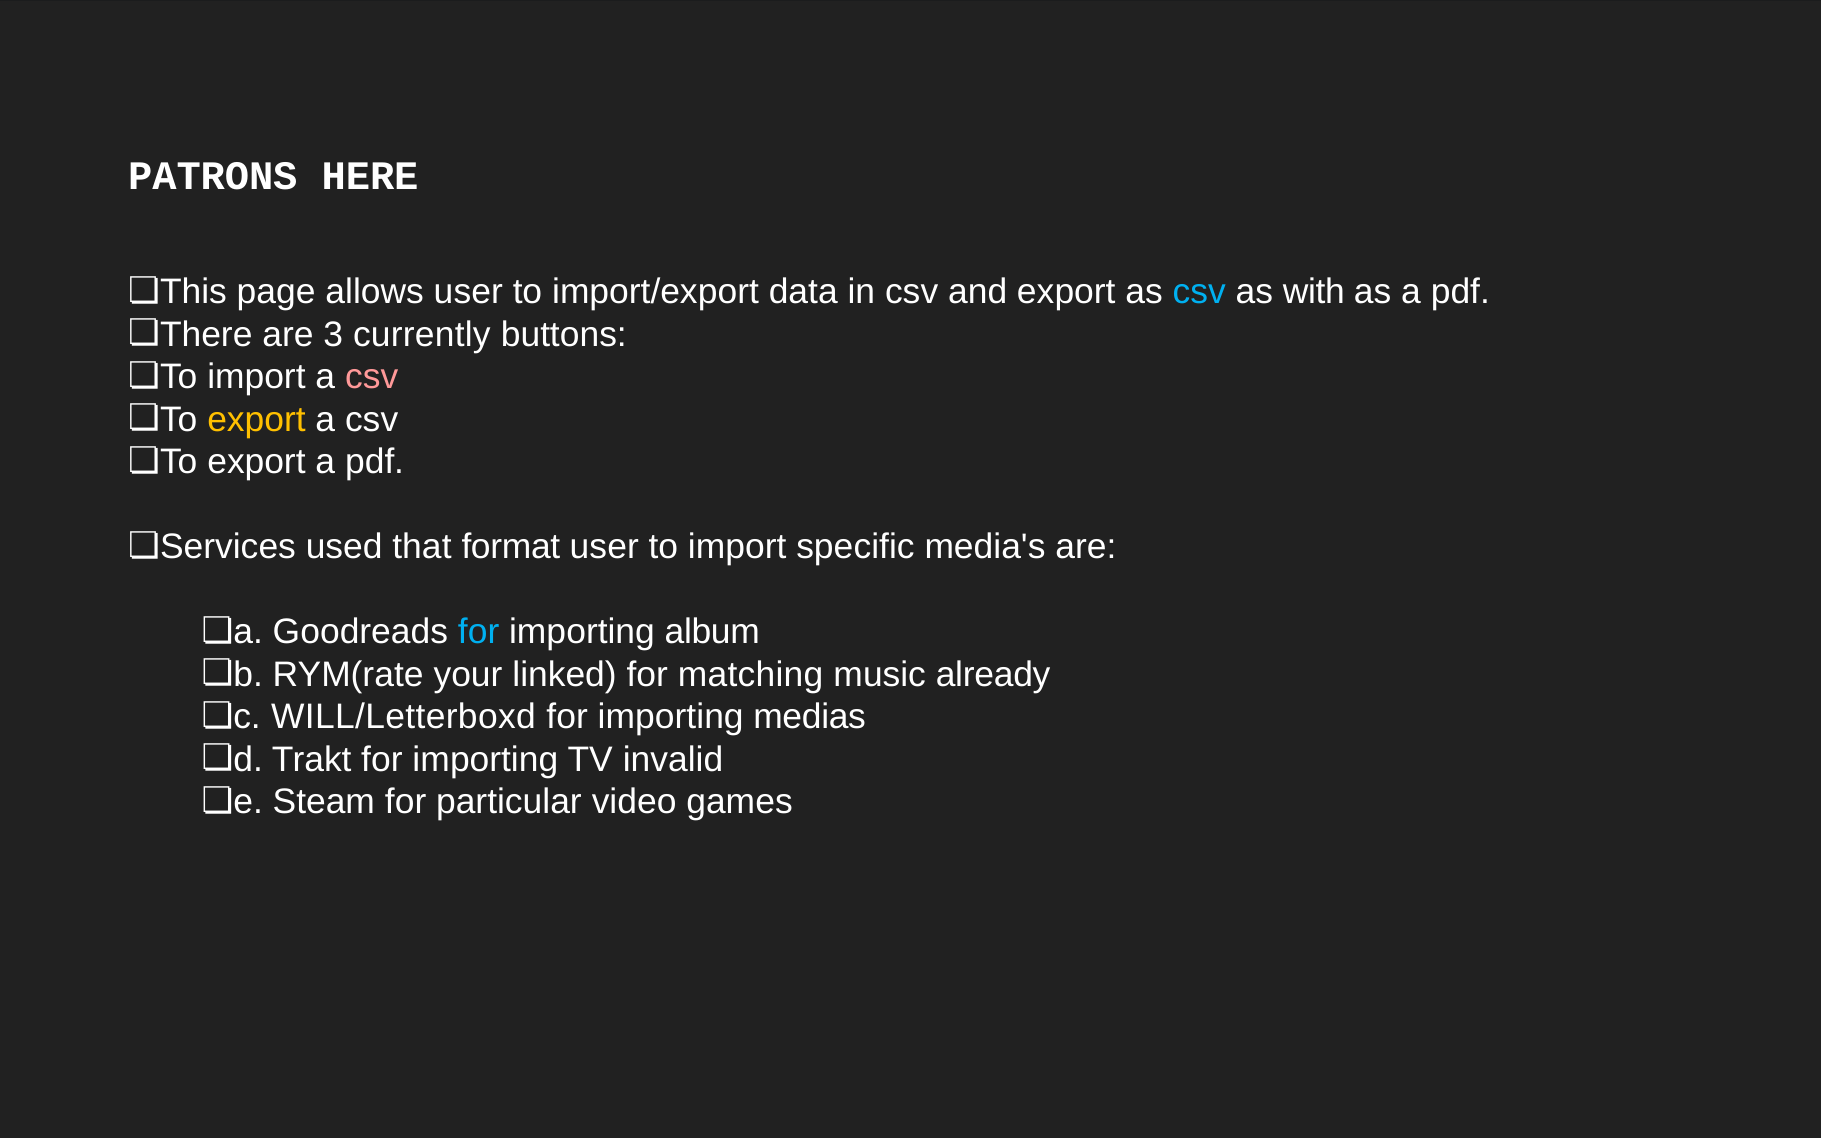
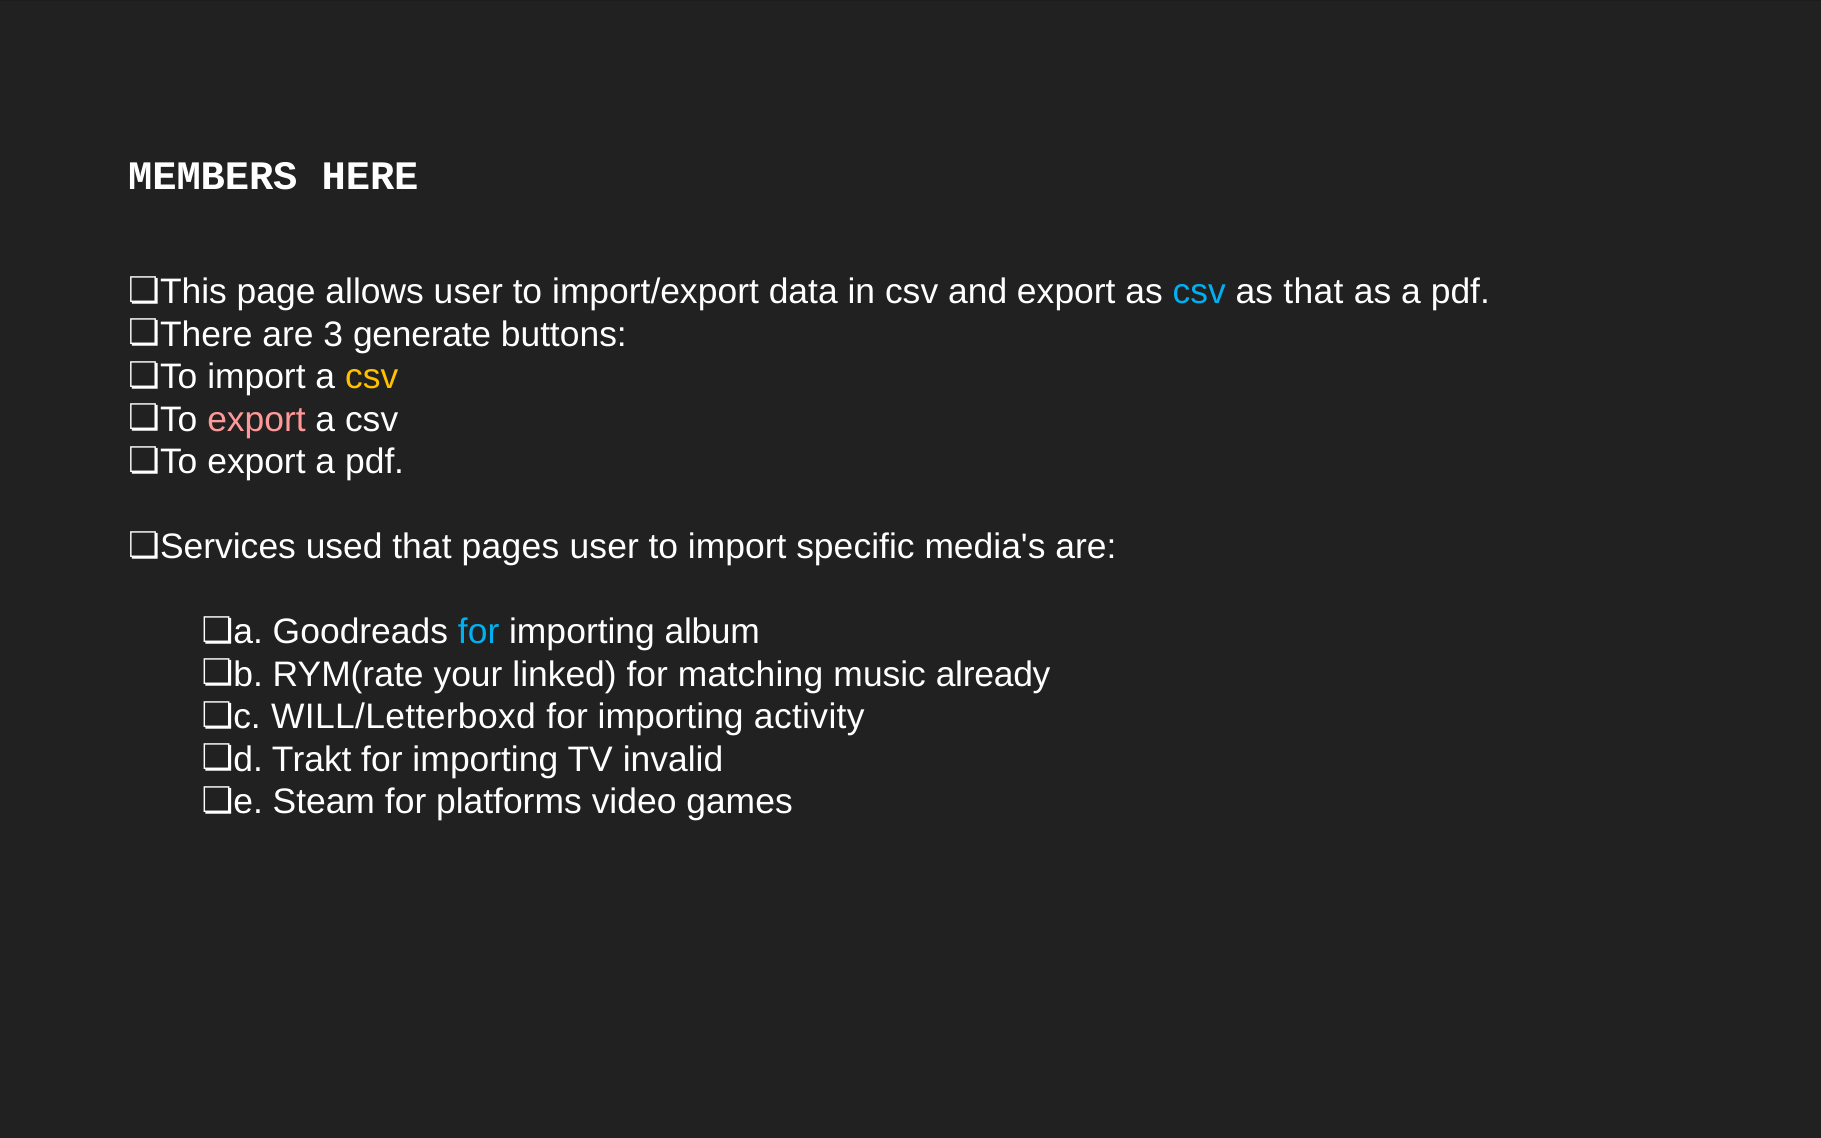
PATRONS: PATRONS -> MEMBERS
as with: with -> that
currently: currently -> generate
csv at (372, 377) colour: pink -> yellow
export at (256, 420) colour: yellow -> pink
format: format -> pages
medias: medias -> activity
particular: particular -> platforms
